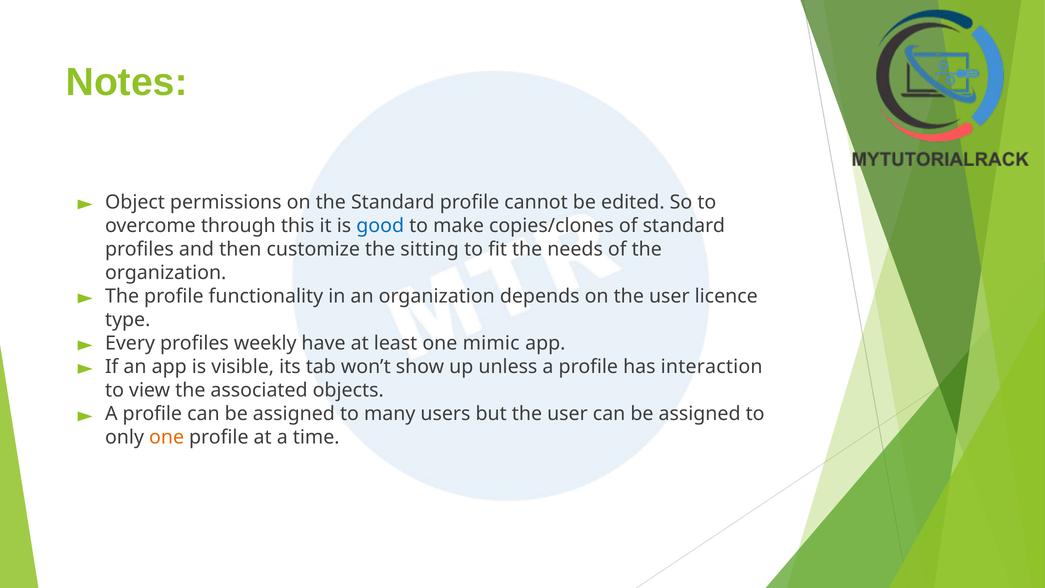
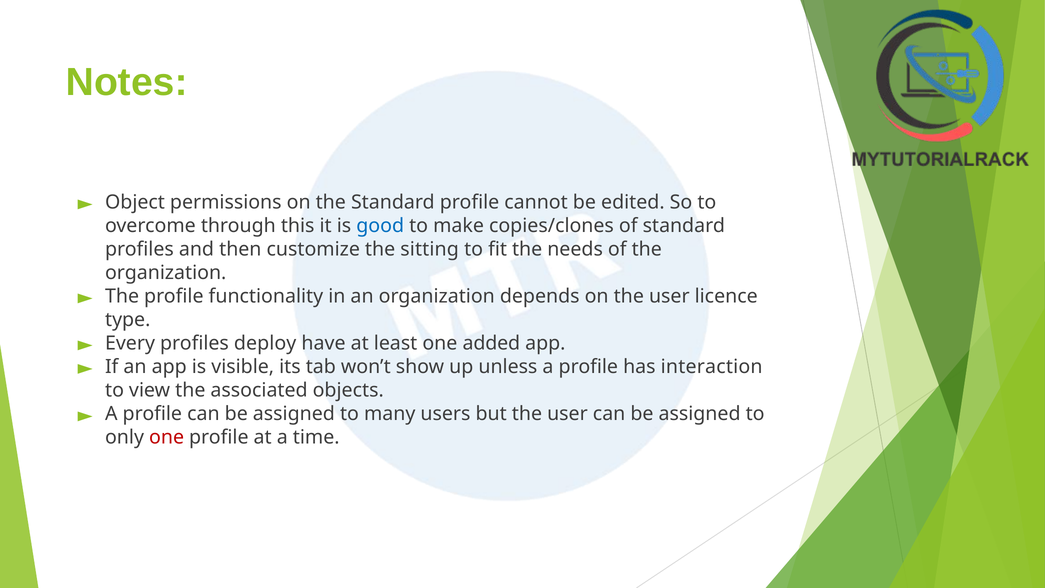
weekly: weekly -> deploy
mimic: mimic -> added
one at (167, 437) colour: orange -> red
